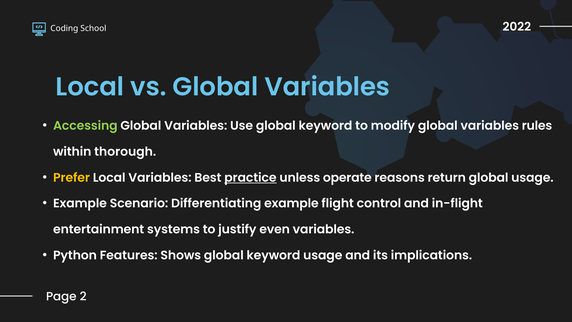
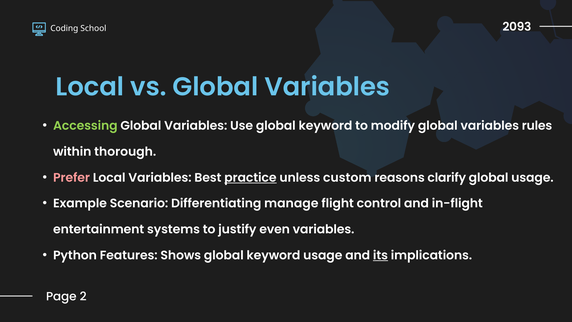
2022: 2022 -> 2093
Prefer colour: yellow -> pink
operate: operate -> custom
return: return -> clarify
Differentiating example: example -> manage
its underline: none -> present
